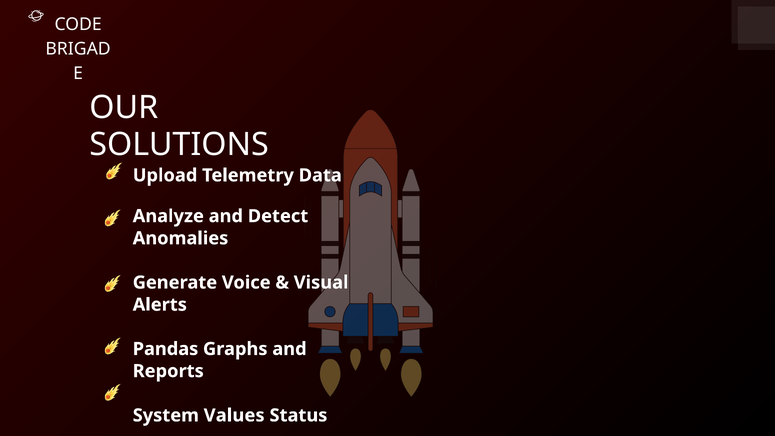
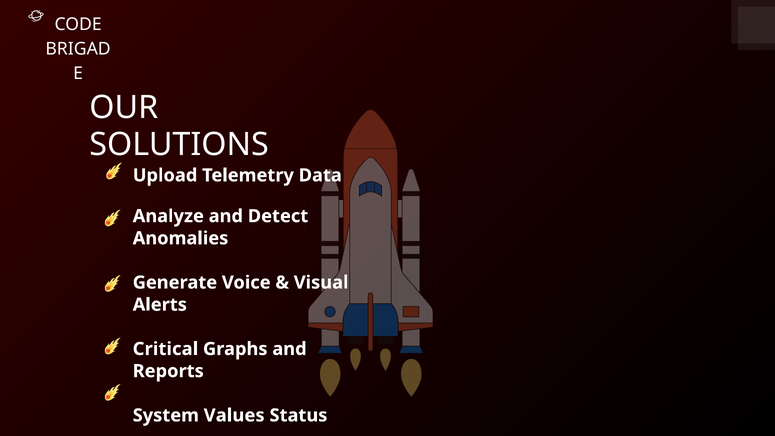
Pandas: Pandas -> Critical
